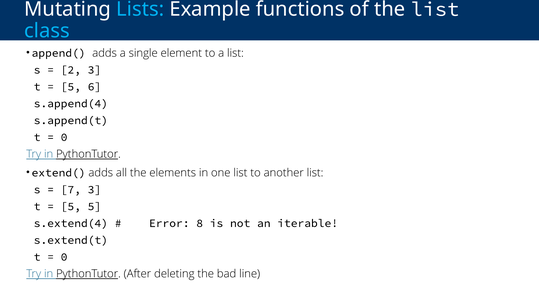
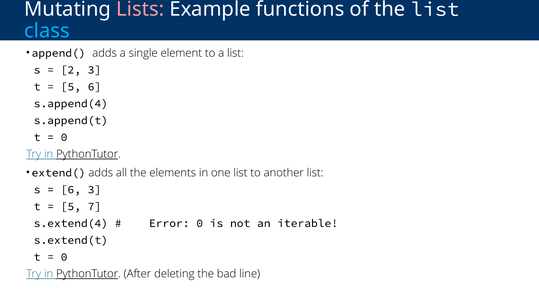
Lists colour: light blue -> pink
7 at (71, 190): 7 -> 6
5 5: 5 -> 7
Error 8: 8 -> 0
